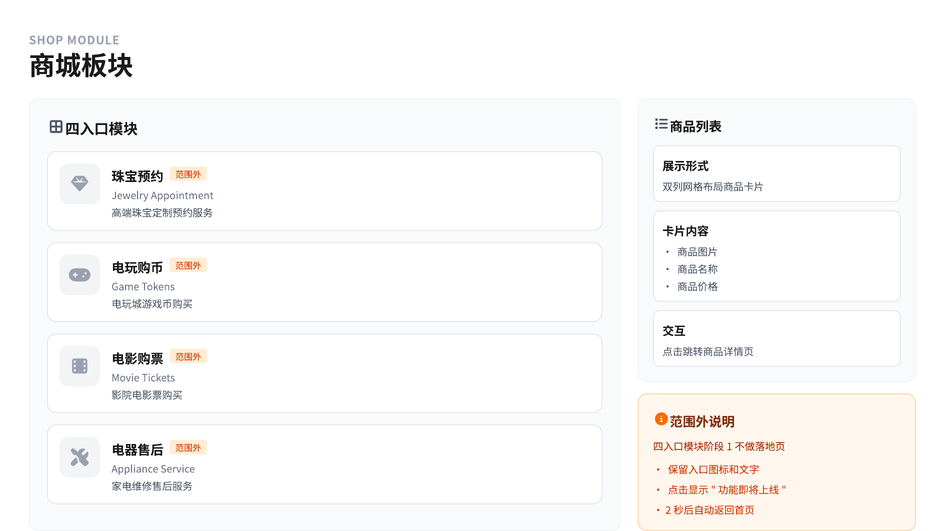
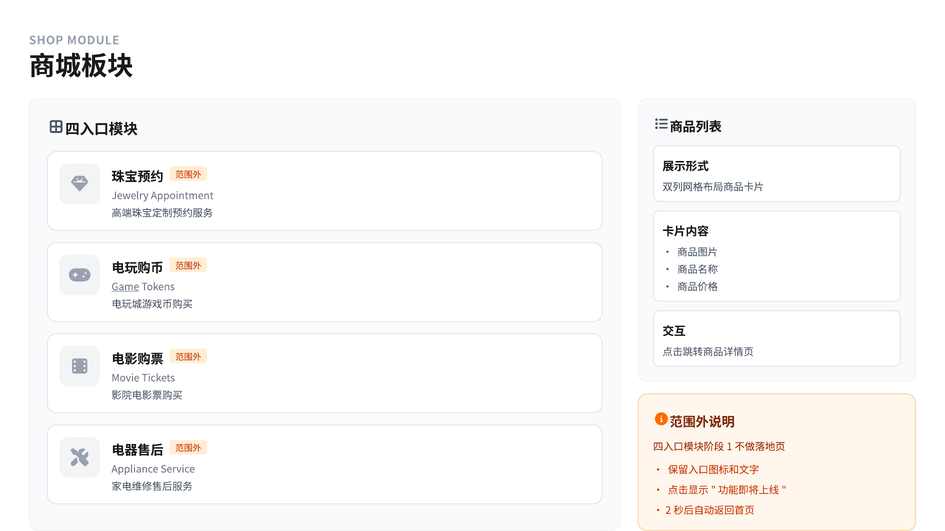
Game underline: none -> present
